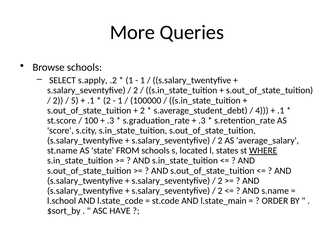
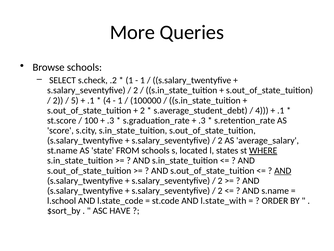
s.apply: s.apply -> s.check
2 at (107, 100): 2 -> 4
AND at (283, 170) underline: none -> present
l.state_main: l.state_main -> l.state_with
